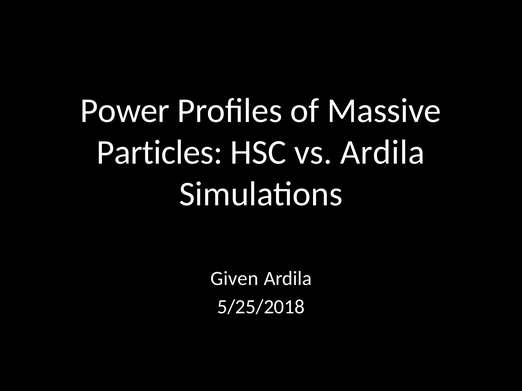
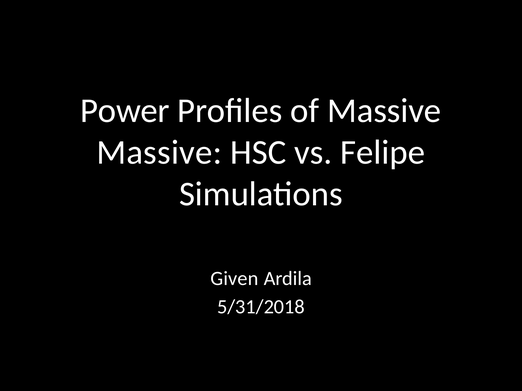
Particles at (160, 153): Particles -> Massive
vs Ardila: Ardila -> Felipe
5/25/2018: 5/25/2018 -> 5/31/2018
